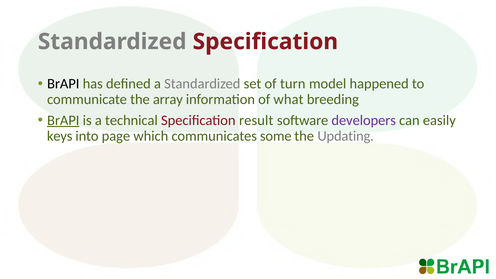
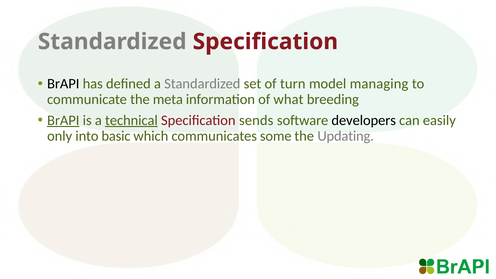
happened: happened -> managing
array: array -> meta
technical underline: none -> present
result: result -> sends
developers colour: purple -> black
keys: keys -> only
page: page -> basic
